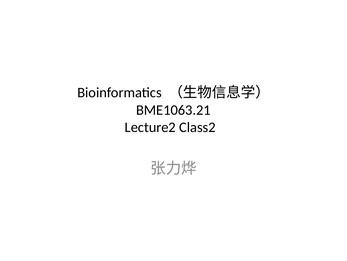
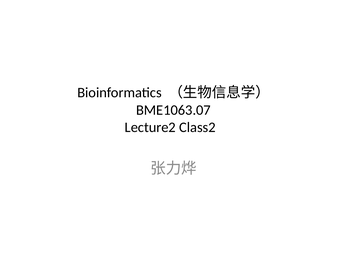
BME1063.21: BME1063.21 -> BME1063.07
